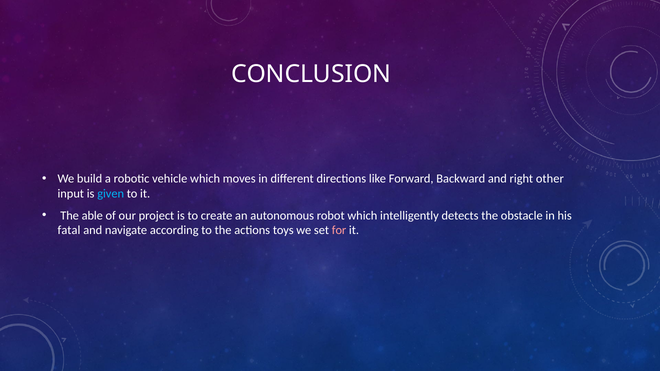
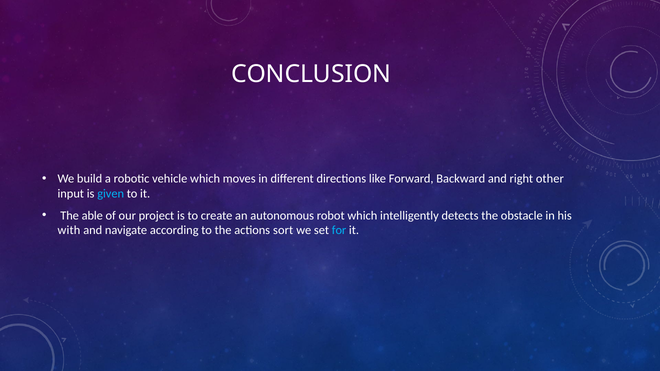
fatal: fatal -> with
toys: toys -> sort
for colour: pink -> light blue
